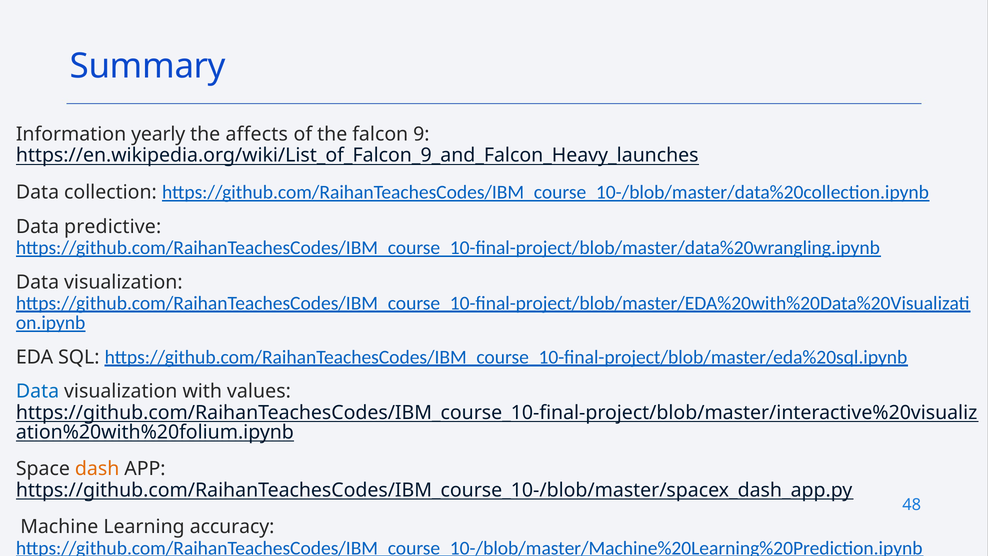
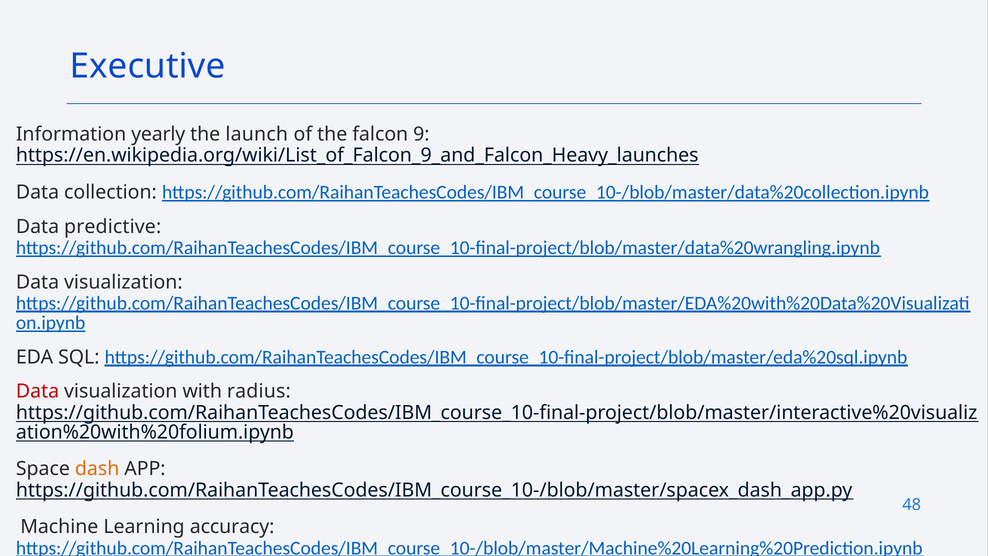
Summary: Summary -> Executive
affects: affects -> launch
Data at (38, 391) colour: blue -> red
values: values -> radius
